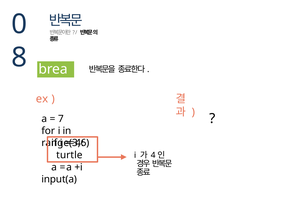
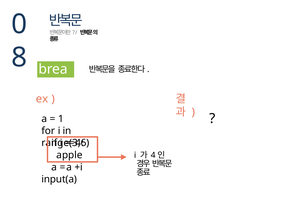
7: 7 -> 1
turtle: turtle -> apple
